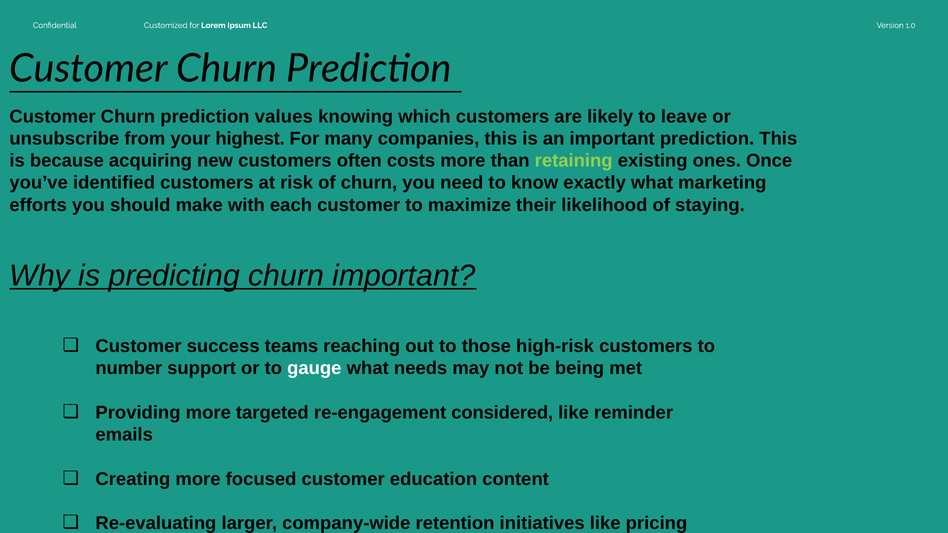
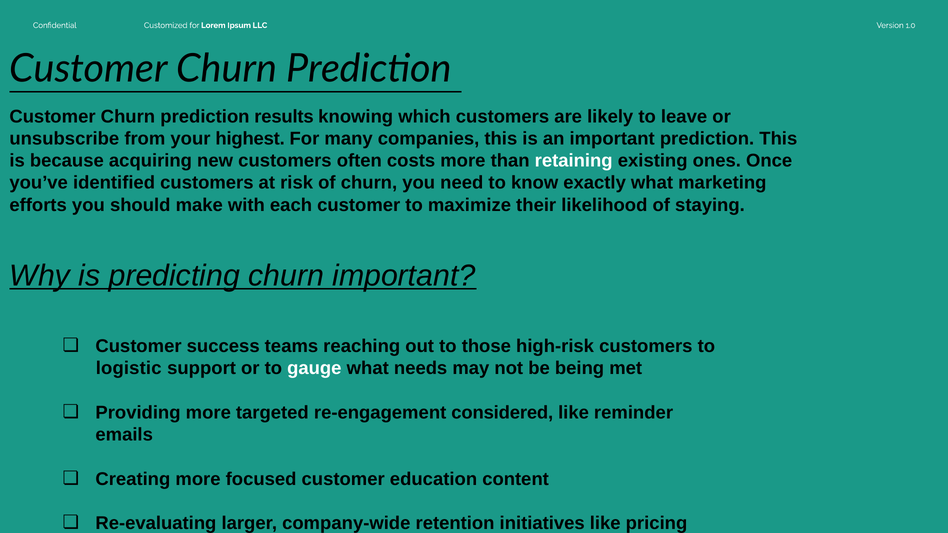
values: values -> results
retaining colour: light green -> white
number: number -> logistic
